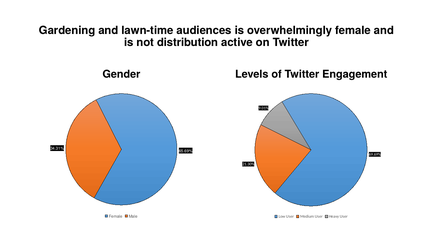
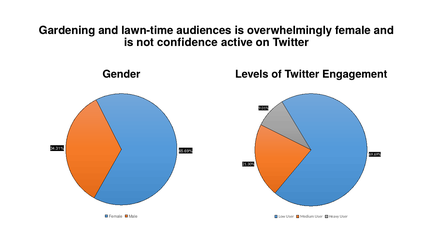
distribution: distribution -> confidence
